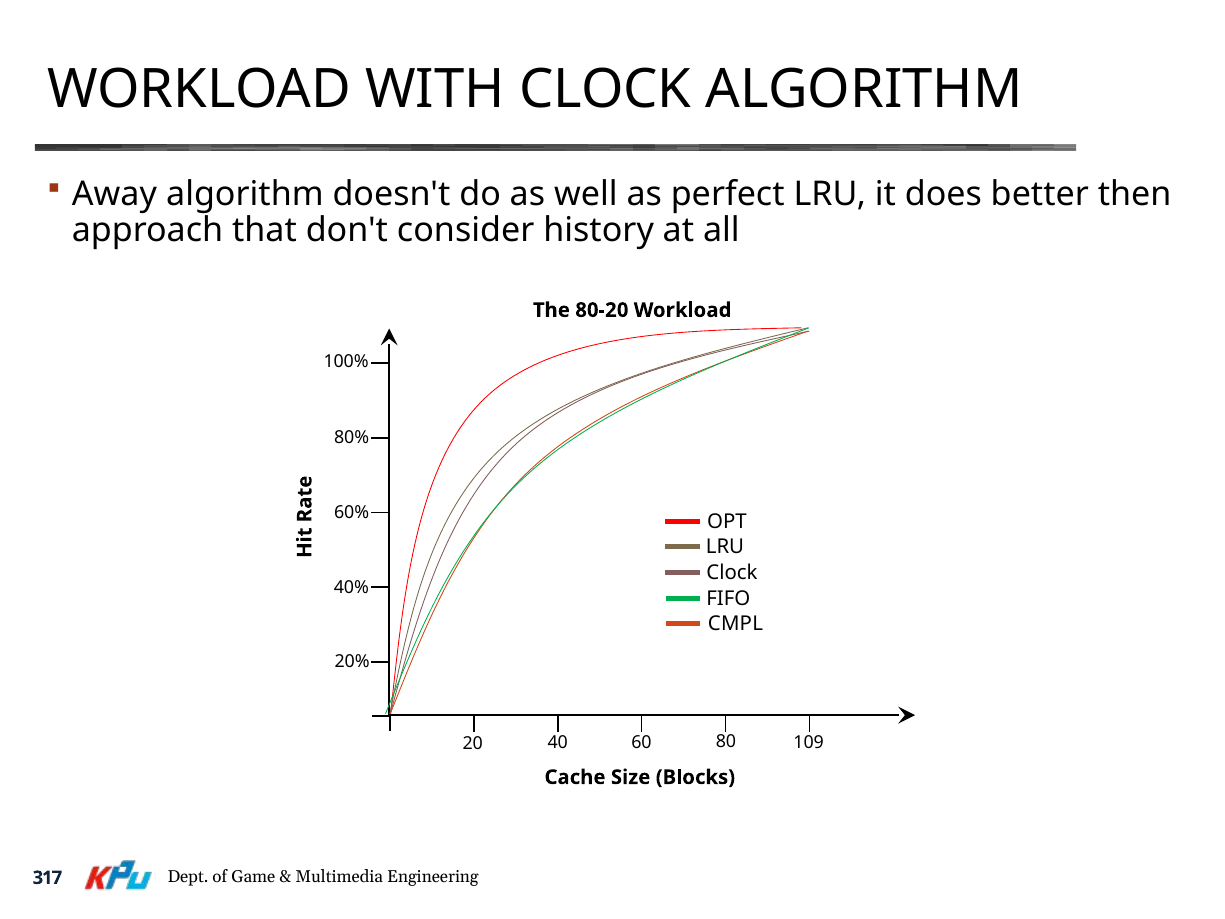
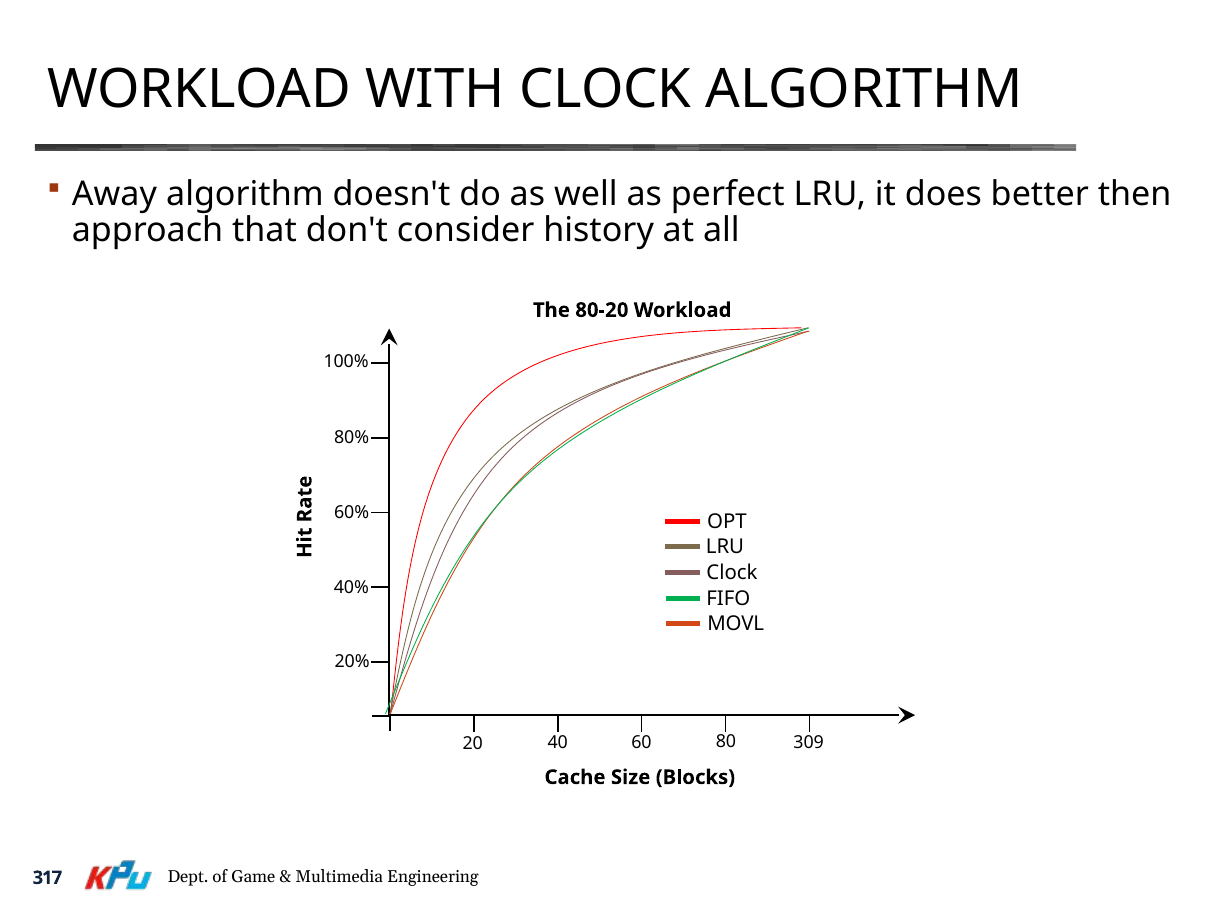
CMPL: CMPL -> MOVL
109: 109 -> 309
